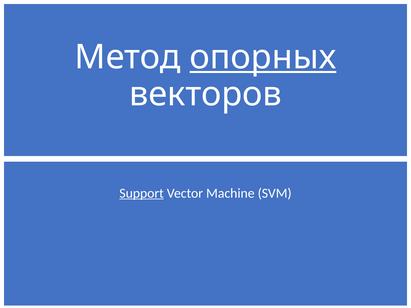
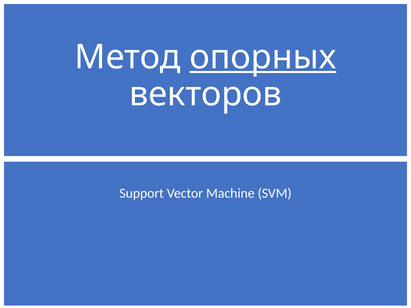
Support underline: present -> none
